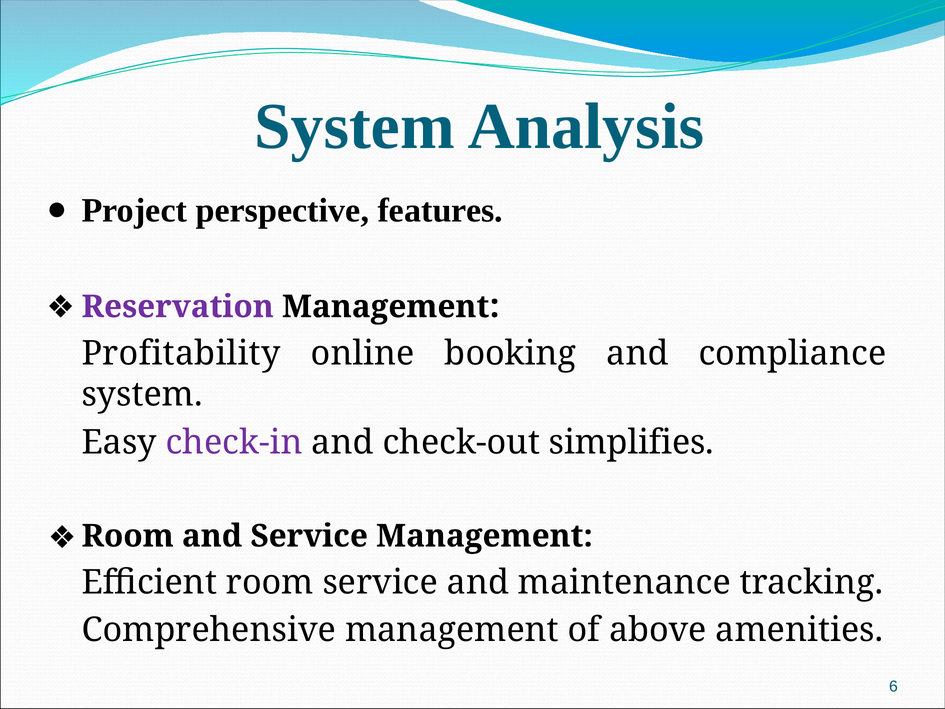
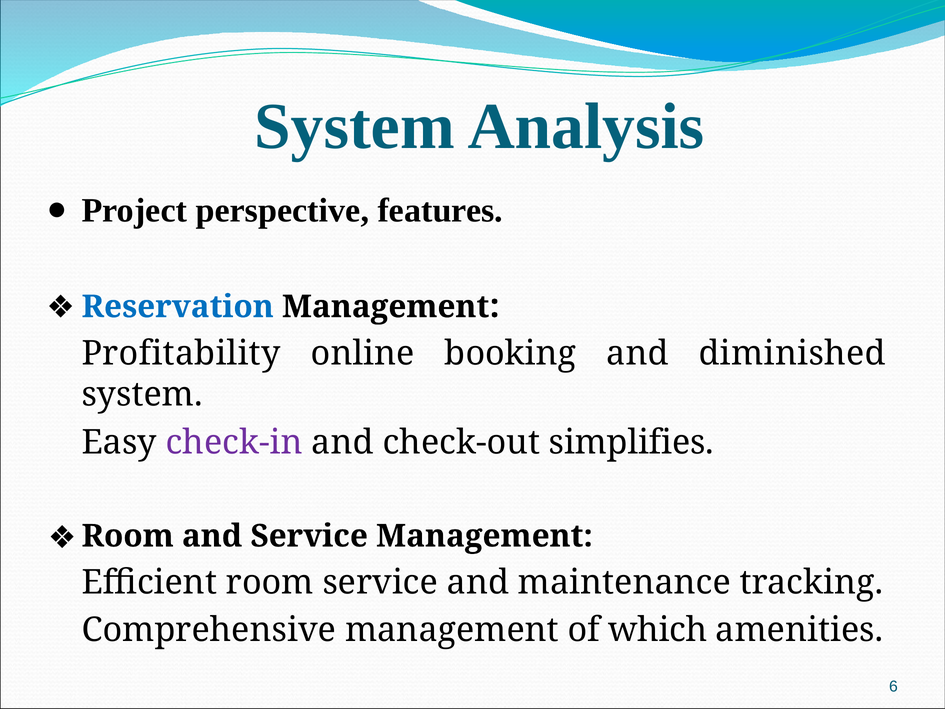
Reservation colour: purple -> blue
compliance: compliance -> diminished
above: above -> which
